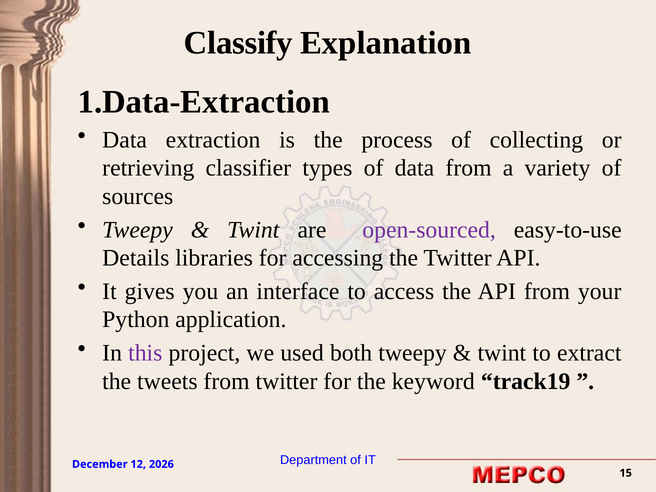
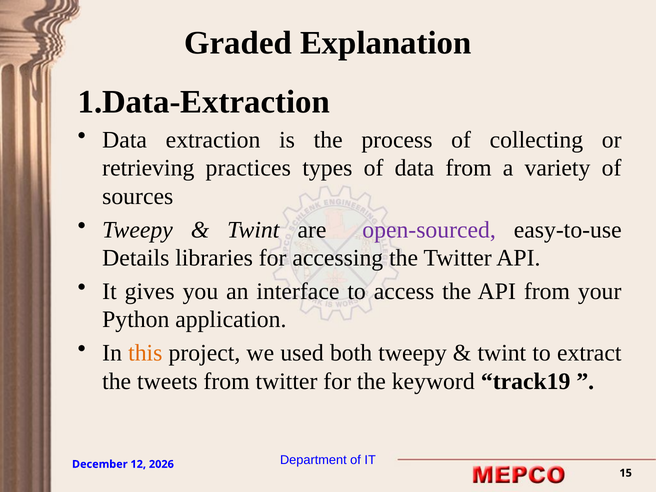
Classify: Classify -> Graded
classifier: classifier -> practices
this colour: purple -> orange
